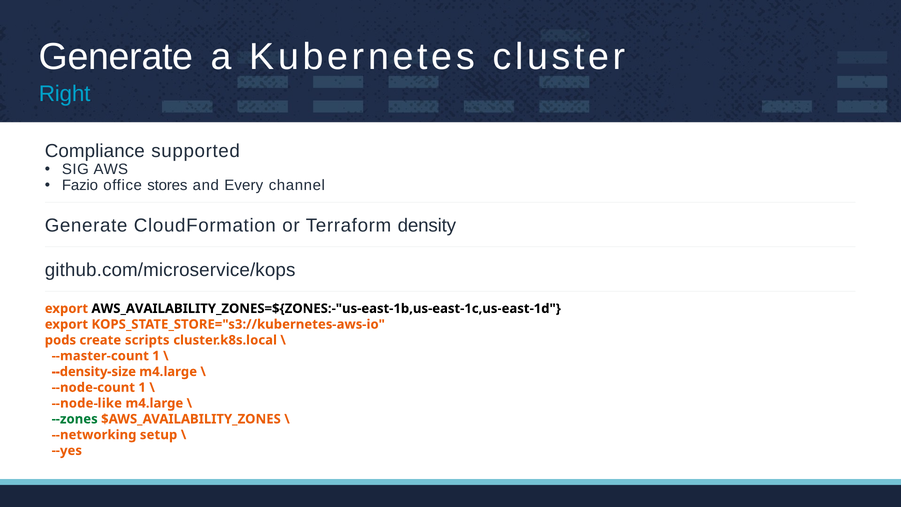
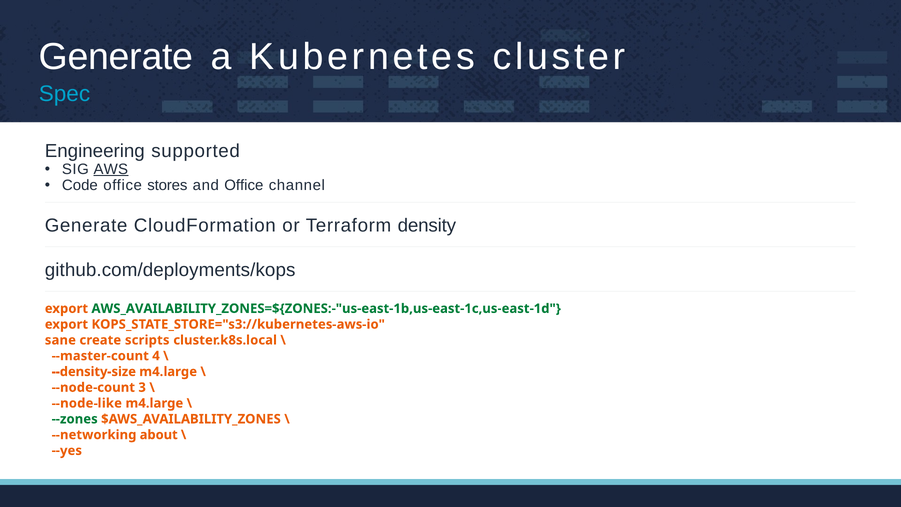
Right: Right -> Spec
Compliance: Compliance -> Engineering
AWS underline: none -> present
Fazio: Fazio -> Code
and Every: Every -> Office
github.com/microservice/kops: github.com/microservice/kops -> github.com/deployments/kops
AWS_AVAILABILITY_ZONES=${ZONES:-"us-east-1b,us-east-1c,us-east-1d colour: black -> green
pods: pods -> sane
--master-count 1: 1 -> 4
--node-count 1: 1 -> 3
setup: setup -> about
